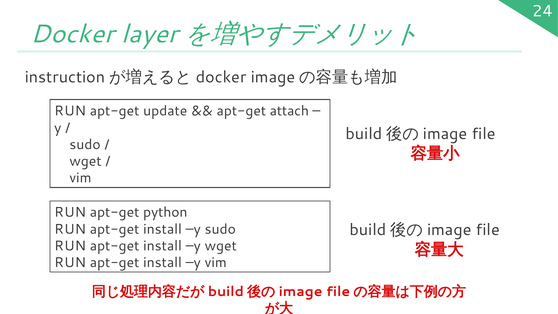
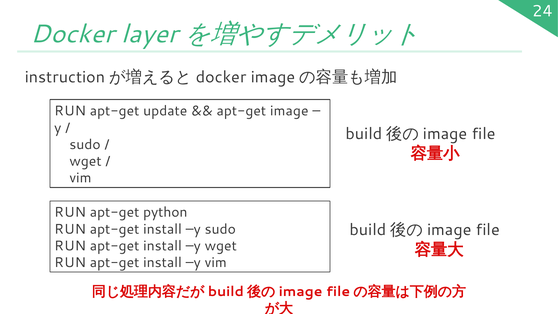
attach: attach -> image
